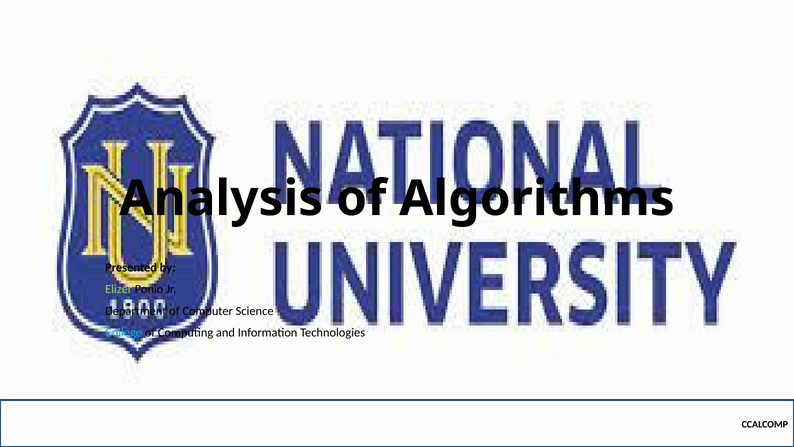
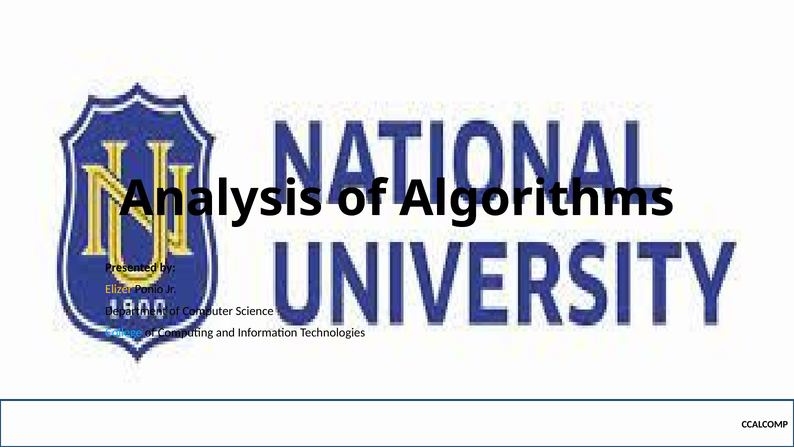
Elizer colour: light green -> yellow
